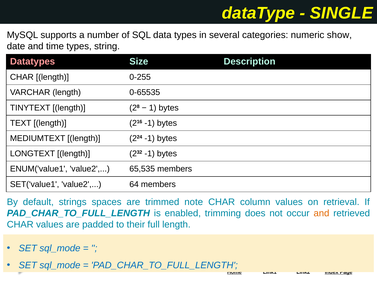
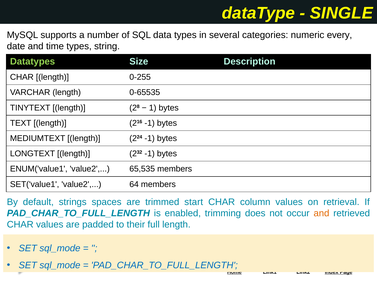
show: show -> every
Datatypes colour: pink -> light green
note: note -> start
